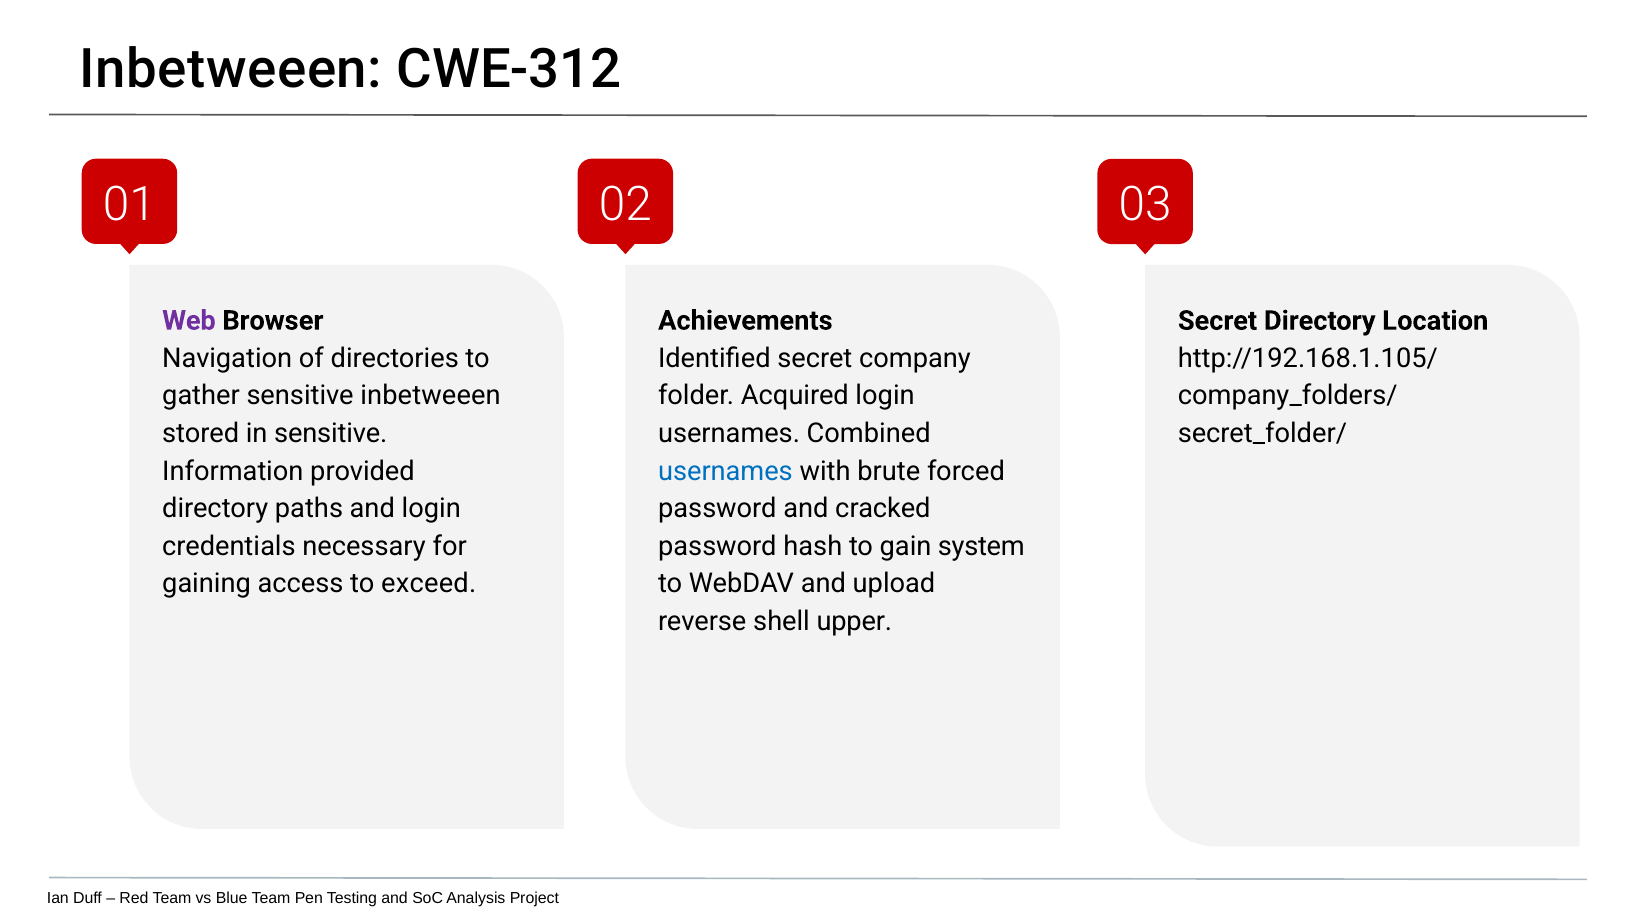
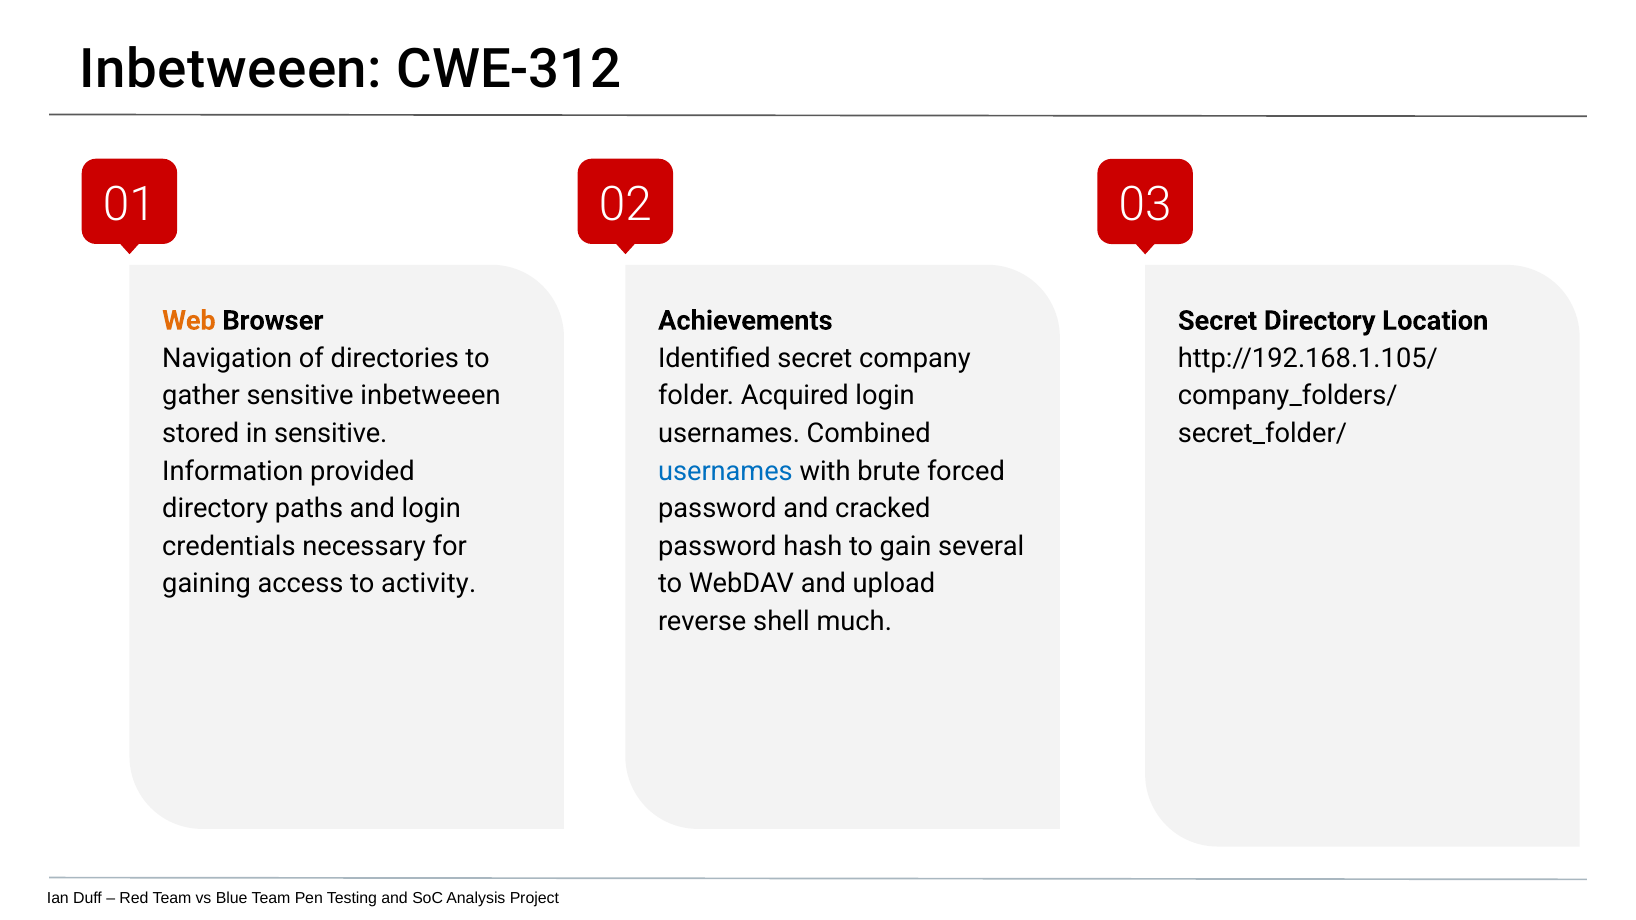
Web colour: purple -> orange
system: system -> several
exceed: exceed -> activity
upper: upper -> much
